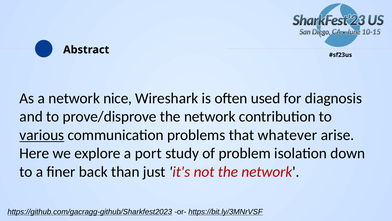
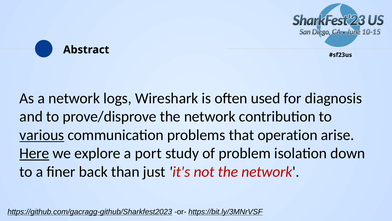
nice: nice -> logs
whatever: whatever -> operation
Here underline: none -> present
